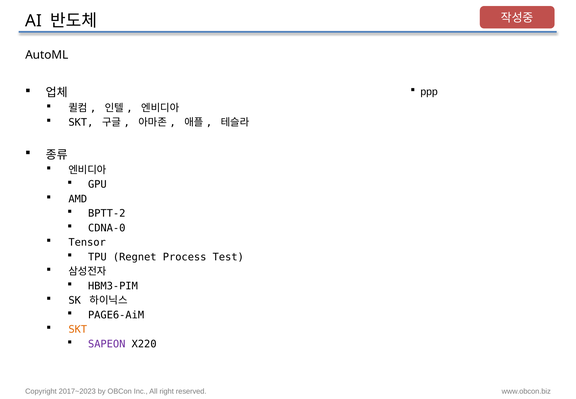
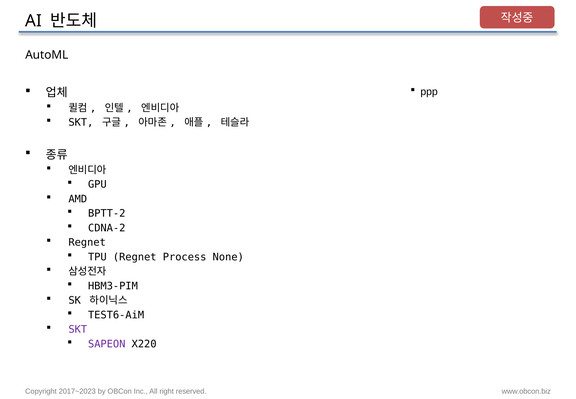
CDNA-0: CDNA-0 -> CDNA-2
Tensor at (87, 242): Tensor -> Regnet
Test: Test -> None
PAGE6-AiM: PAGE6-AiM -> TEST6-AiM
SKT at (78, 329) colour: orange -> purple
